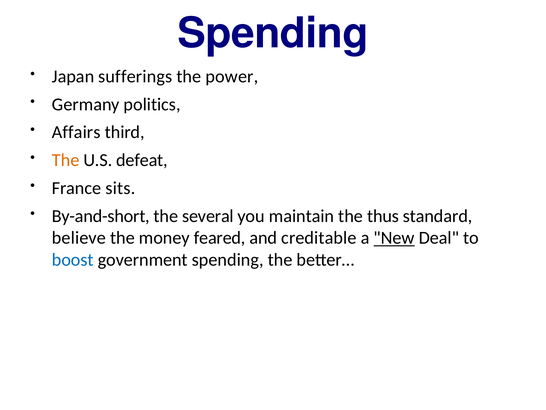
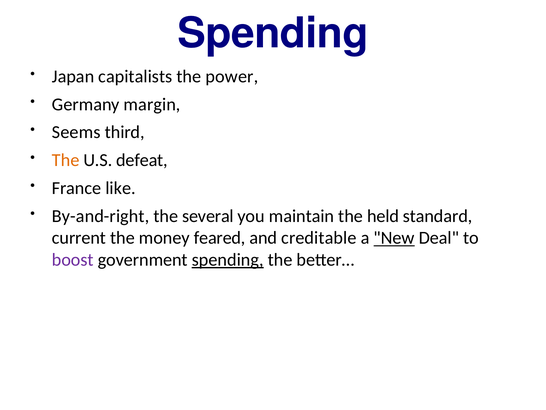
sufferings: sufferings -> capitalists
politics: politics -> margin
Affairs: Affairs -> Seems
sits: sits -> like
By-and-short: By-and-short -> By-and-right
thus: thus -> held
believe: believe -> current
boost colour: blue -> purple
spending at (228, 260) underline: none -> present
